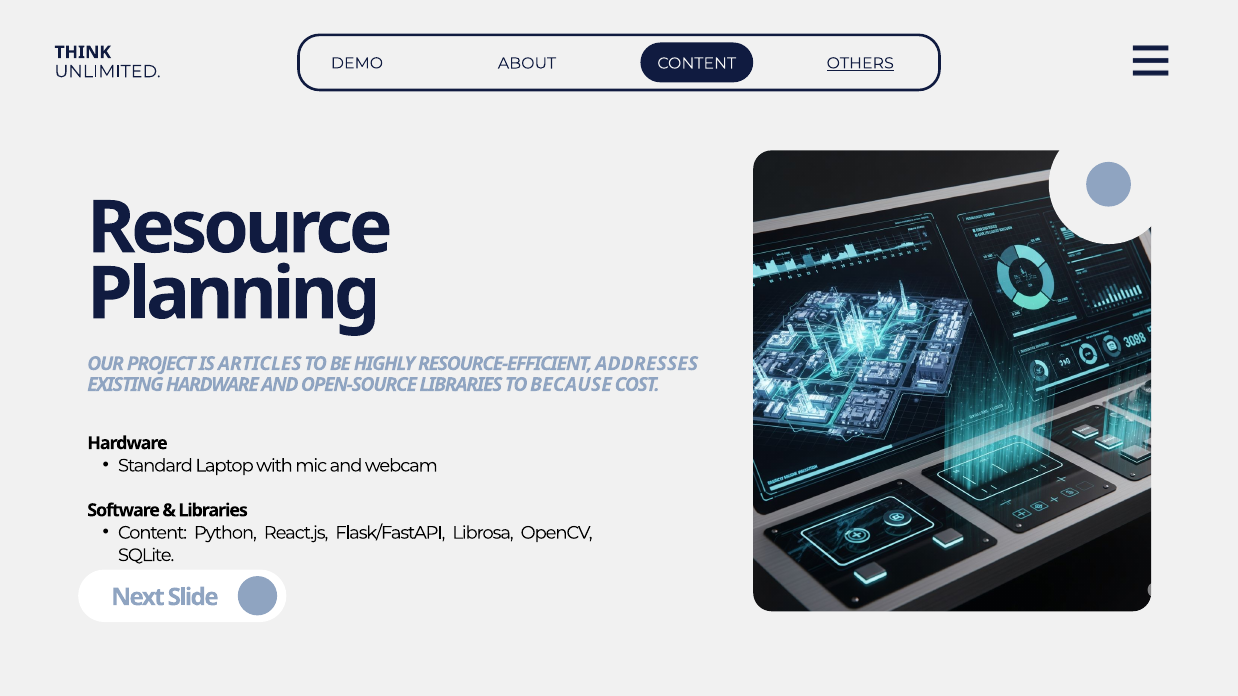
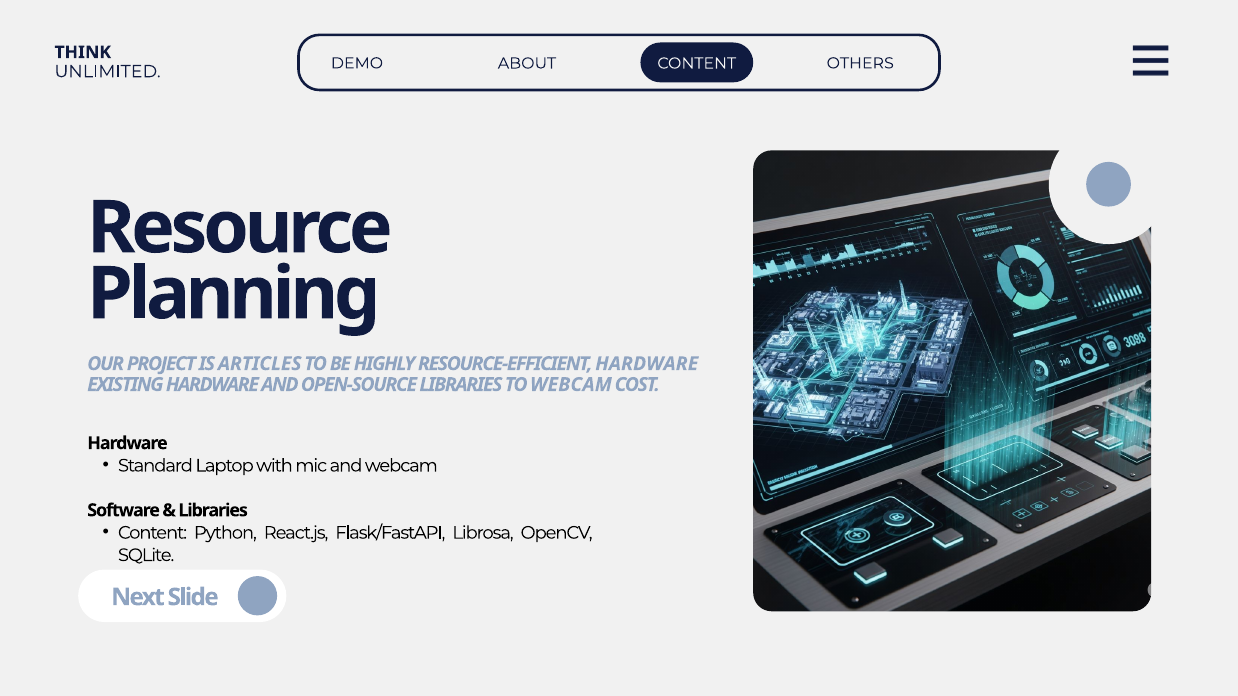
OTHERS underline: present -> none
RESOURCE-EFFICIENT ADDRESSES: ADDRESSES -> HARDWARE
TO BECAUSE: BECAUSE -> WEBCAM
